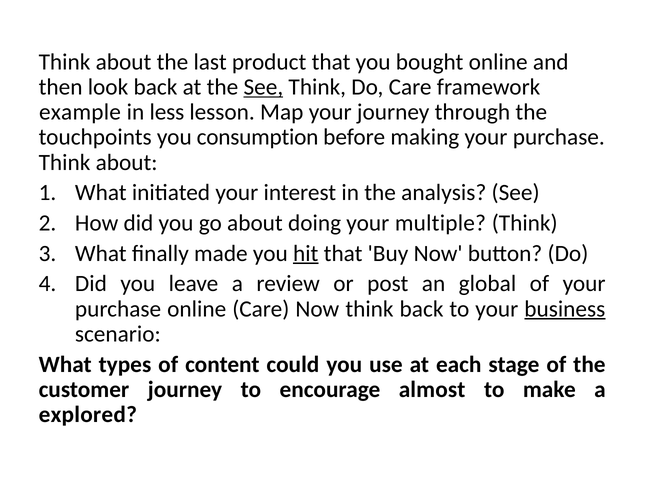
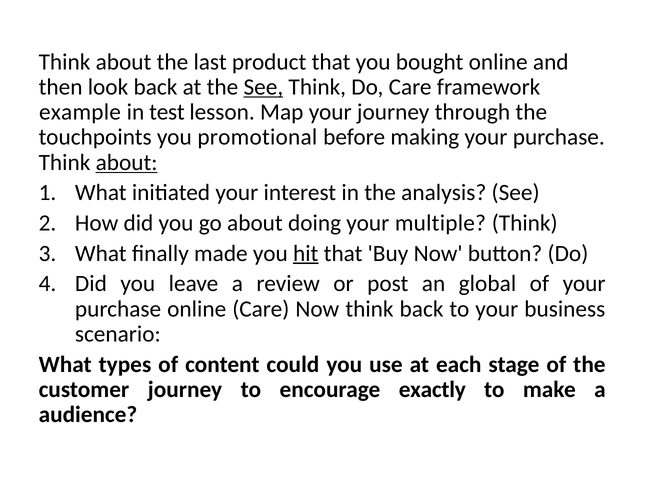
less: less -> test
consumption: consumption -> promotional
about at (127, 162) underline: none -> present
business underline: present -> none
almost: almost -> exactly
explored: explored -> audience
